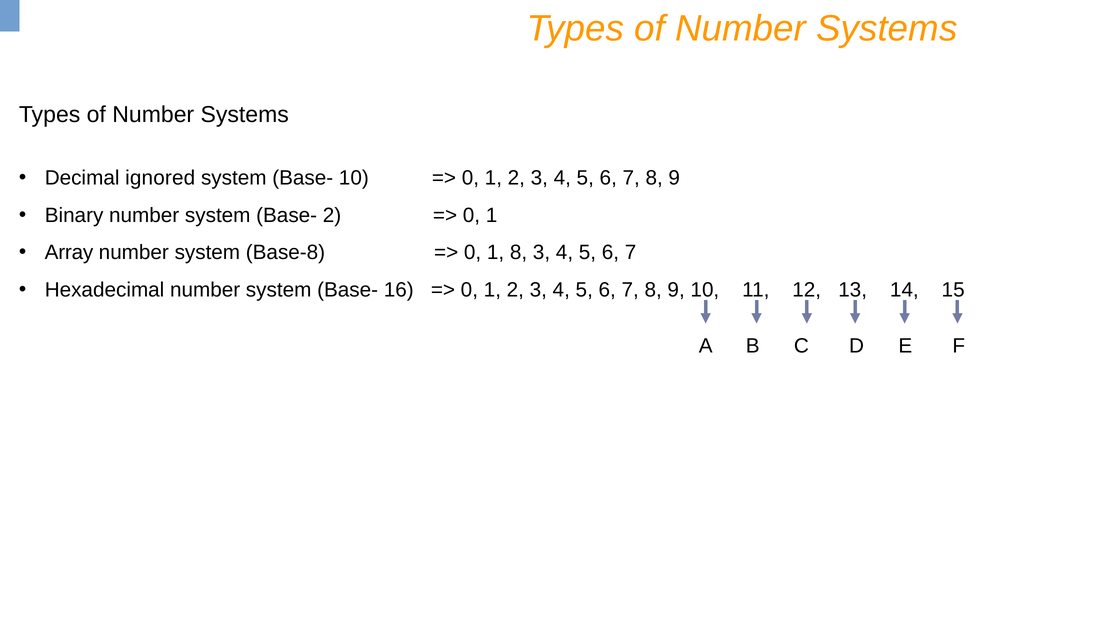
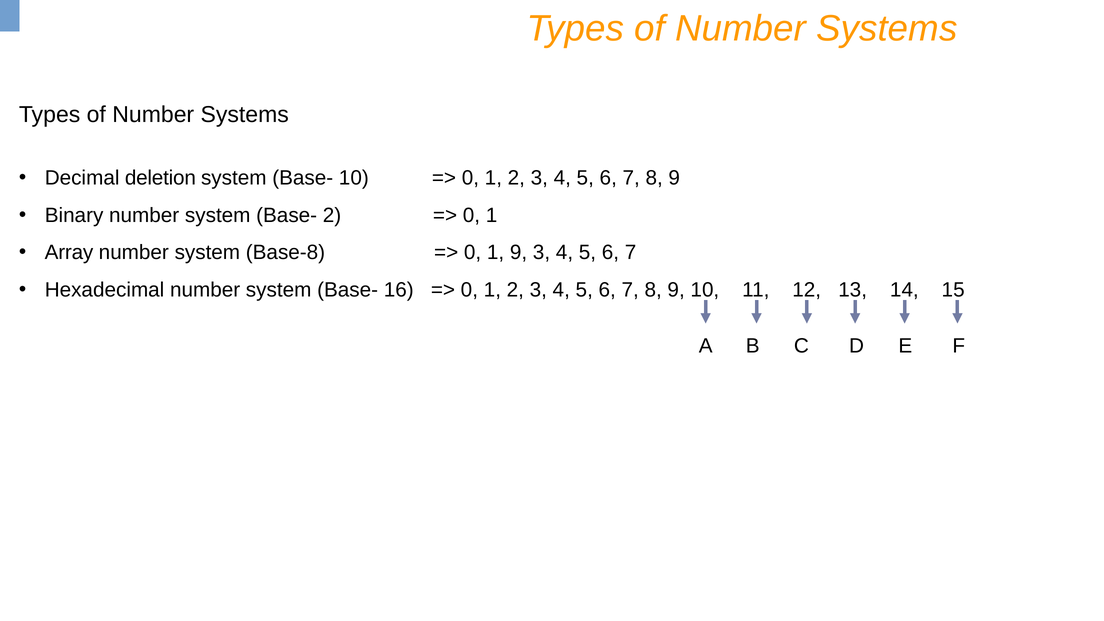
ignored: ignored -> deletion
1 8: 8 -> 9
